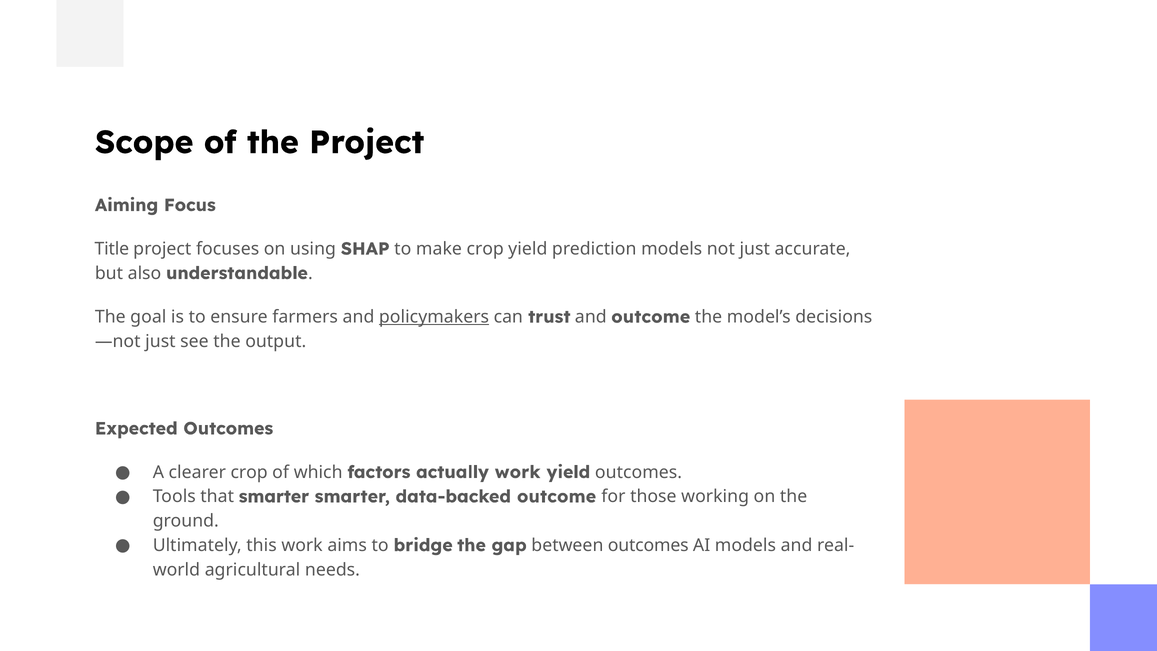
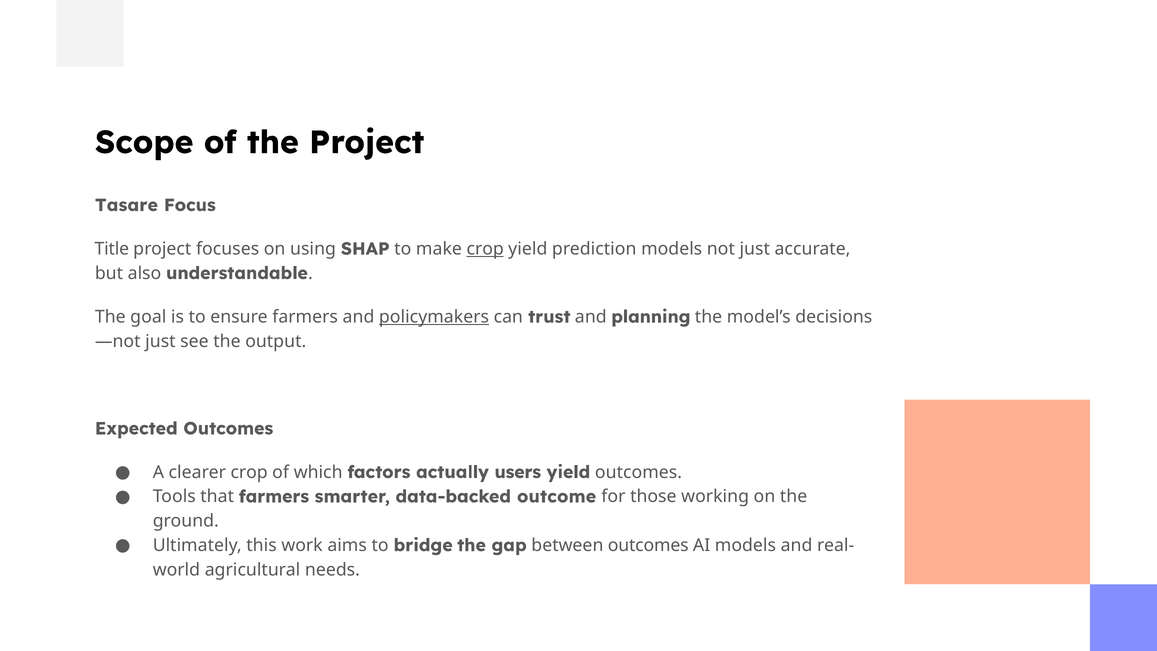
Aiming: Aiming -> Tasare
crop at (485, 249) underline: none -> present
and outcome: outcome -> planning
actually work: work -> users
that smarter: smarter -> farmers
